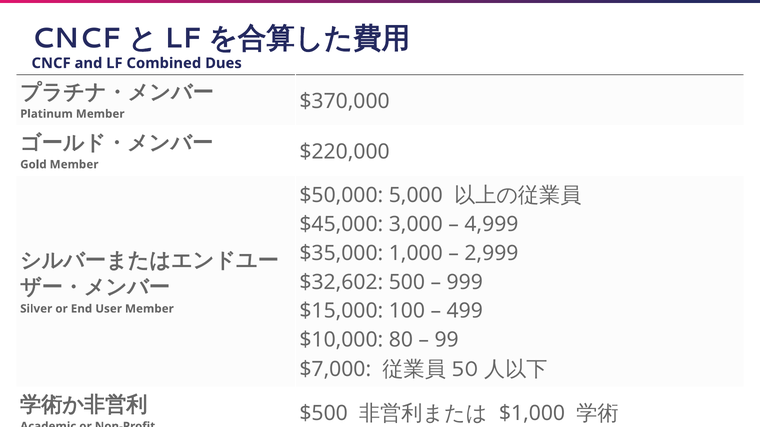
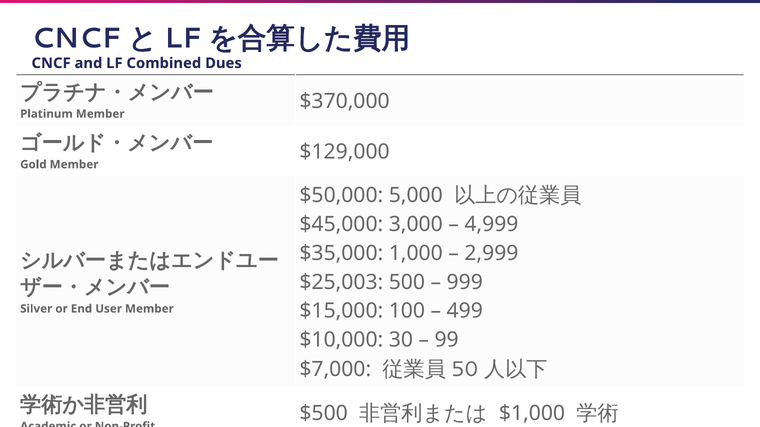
$220,000: $220,000 -> $129,000
$32,602: $32,602 -> $25,003
80: 80 -> 30
